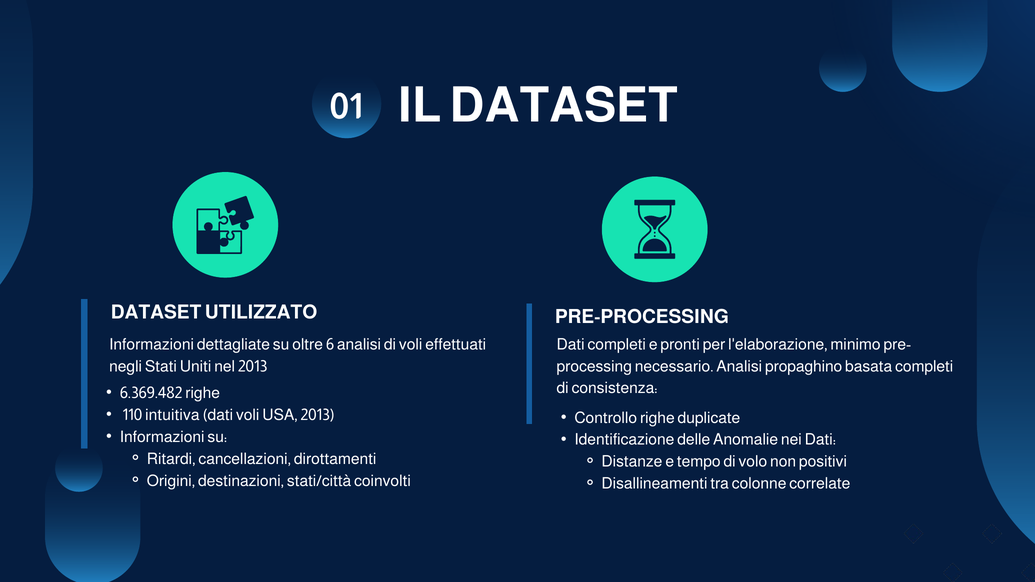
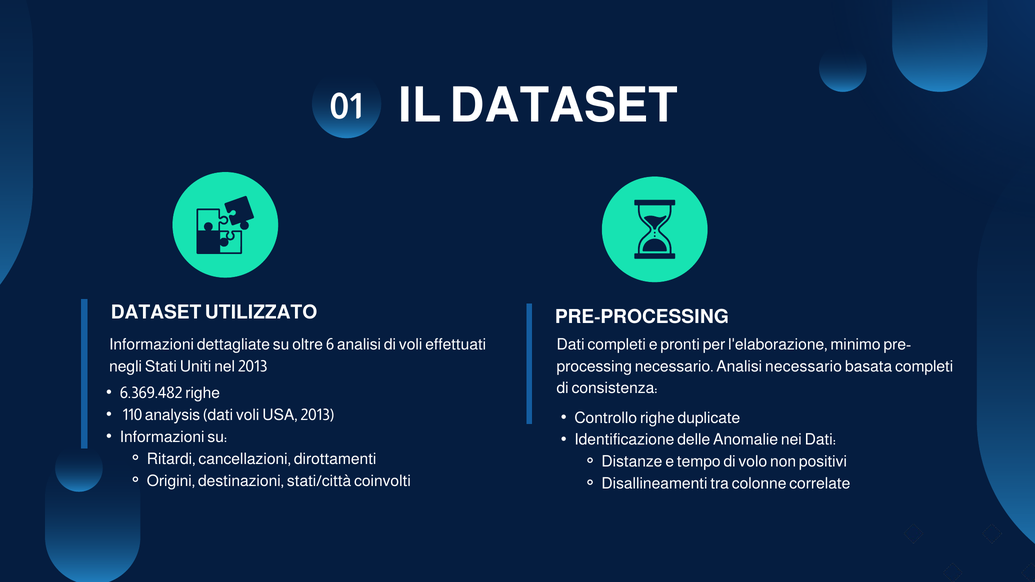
Analisi propaghino: propaghino -> necessario
intuitiva: intuitiva -> analysis
